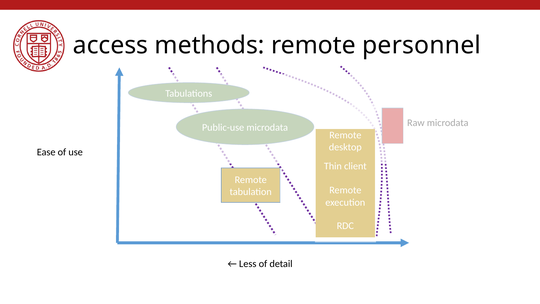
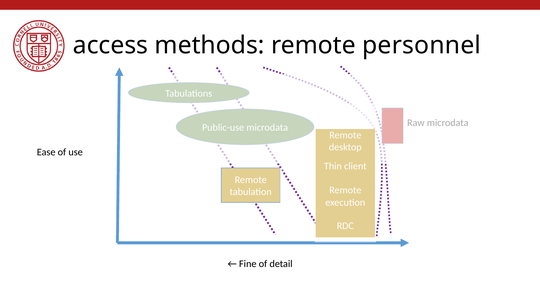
Less: Less -> Fine
